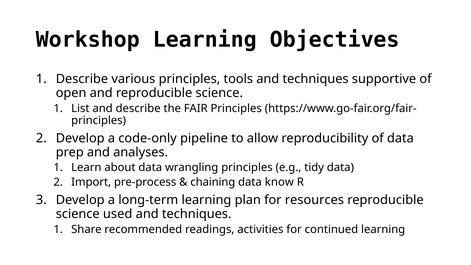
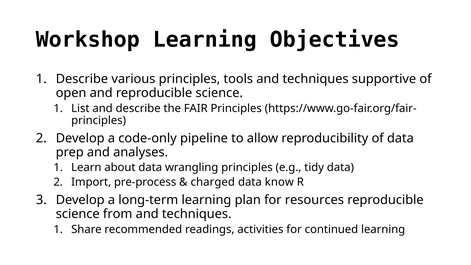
chaining: chaining -> charged
used: used -> from
